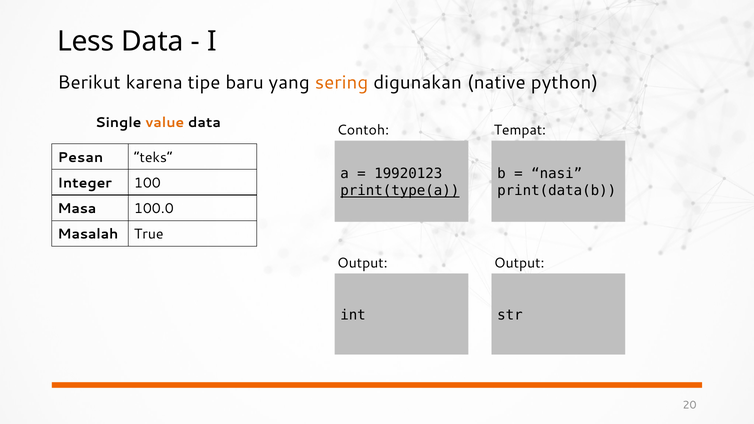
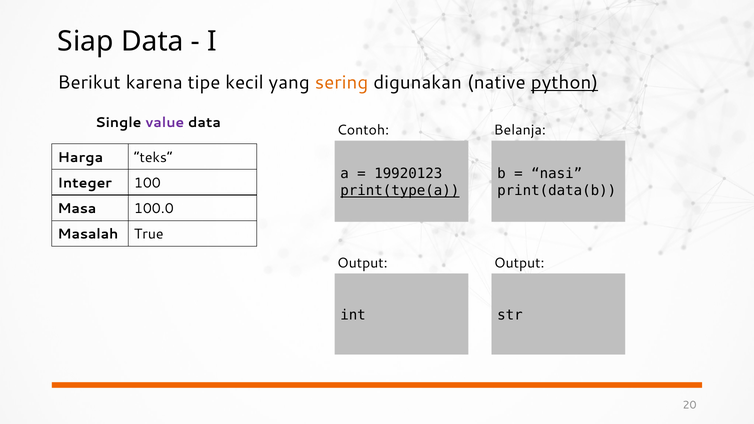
Less: Less -> Siap
baru: baru -> kecil
python underline: none -> present
value colour: orange -> purple
Tempat: Tempat -> Belanja
Pesan: Pesan -> Harga
